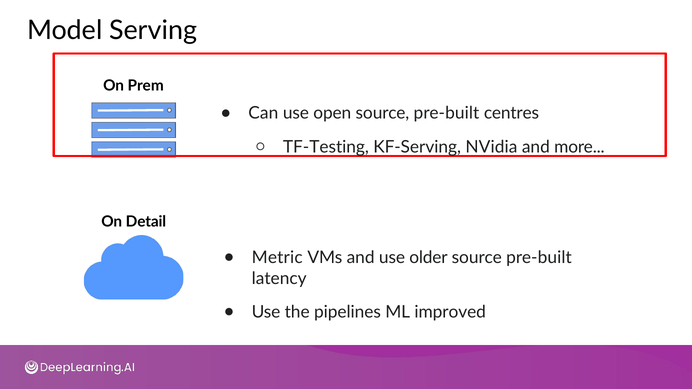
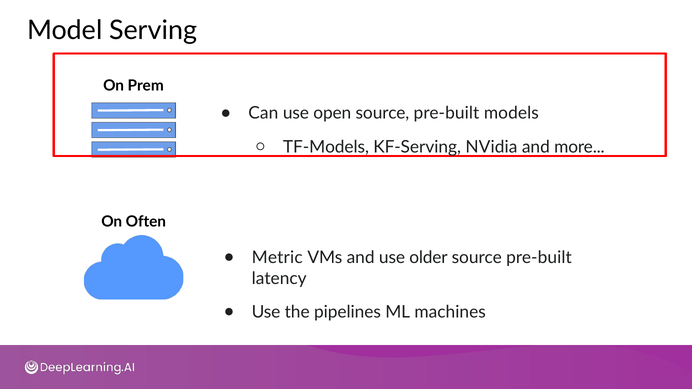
centres: centres -> models
TF-Testing: TF-Testing -> TF-Models
Detail: Detail -> Often
improved: improved -> machines
